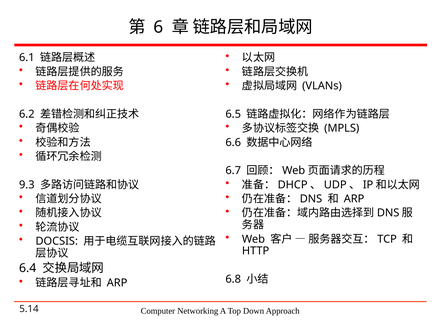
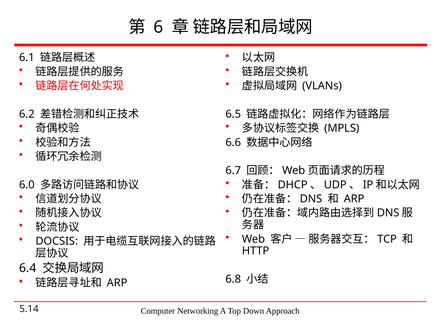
9.3: 9.3 -> 6.0
